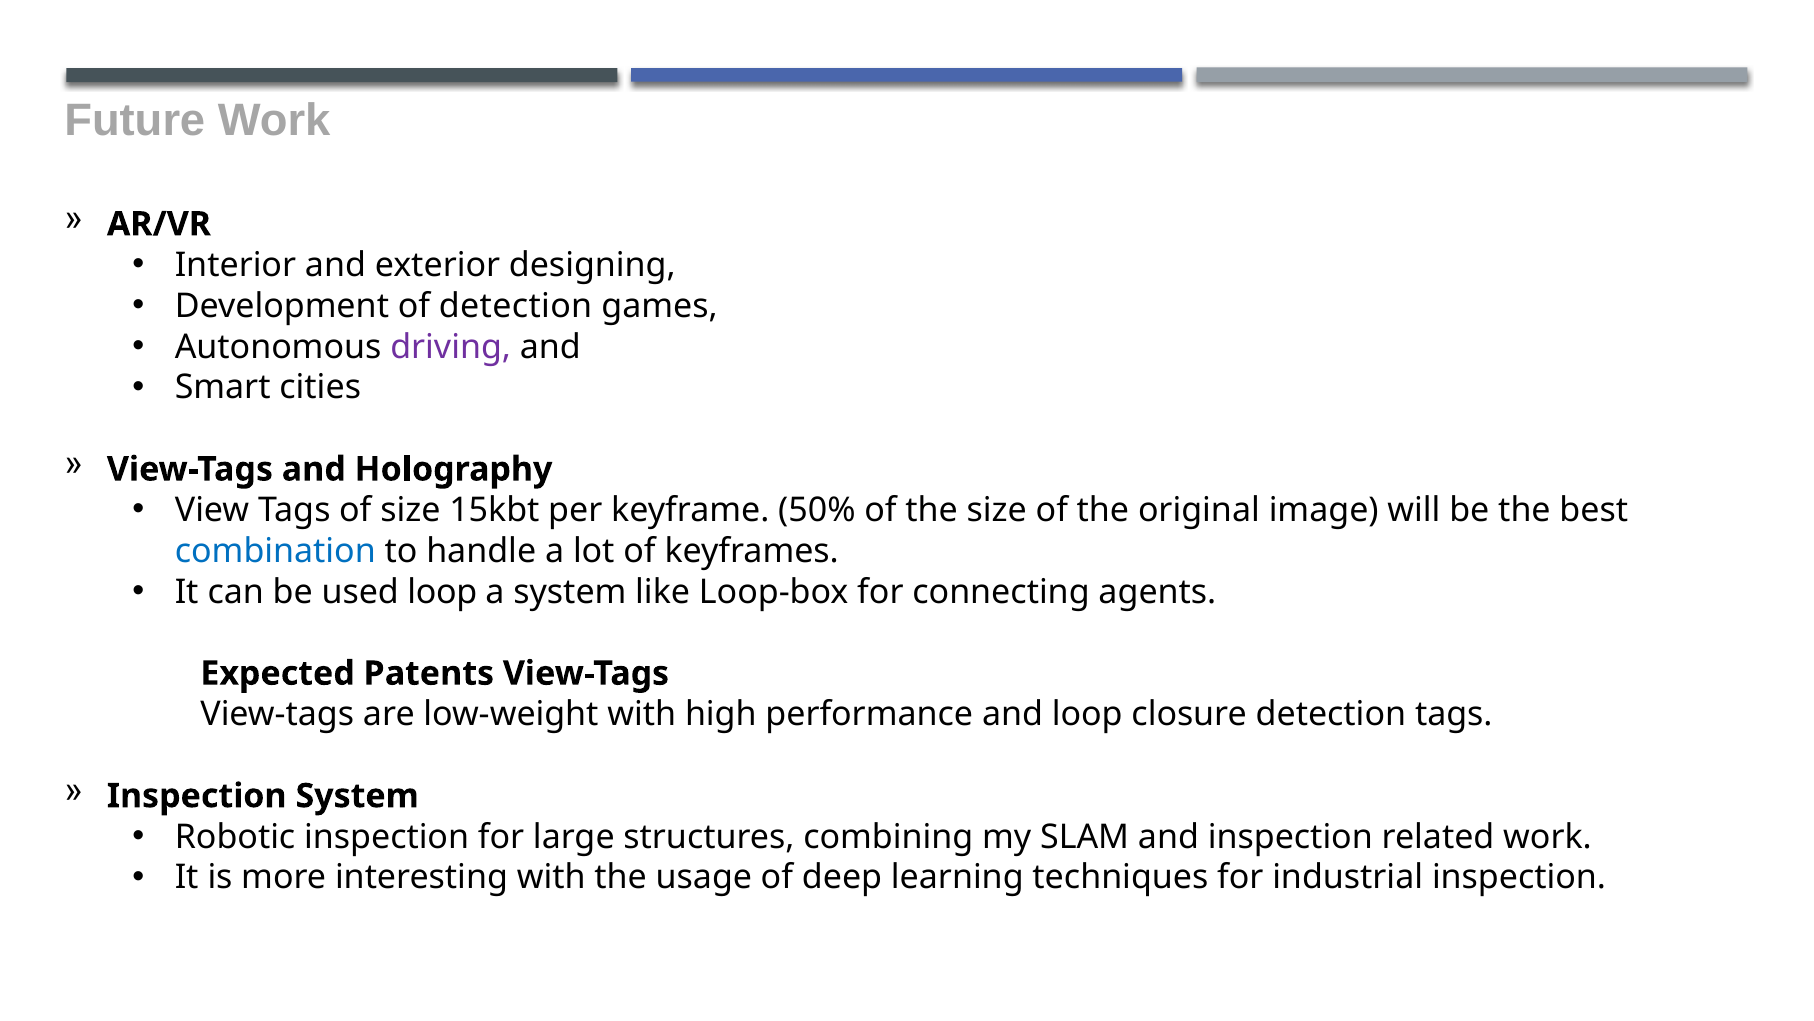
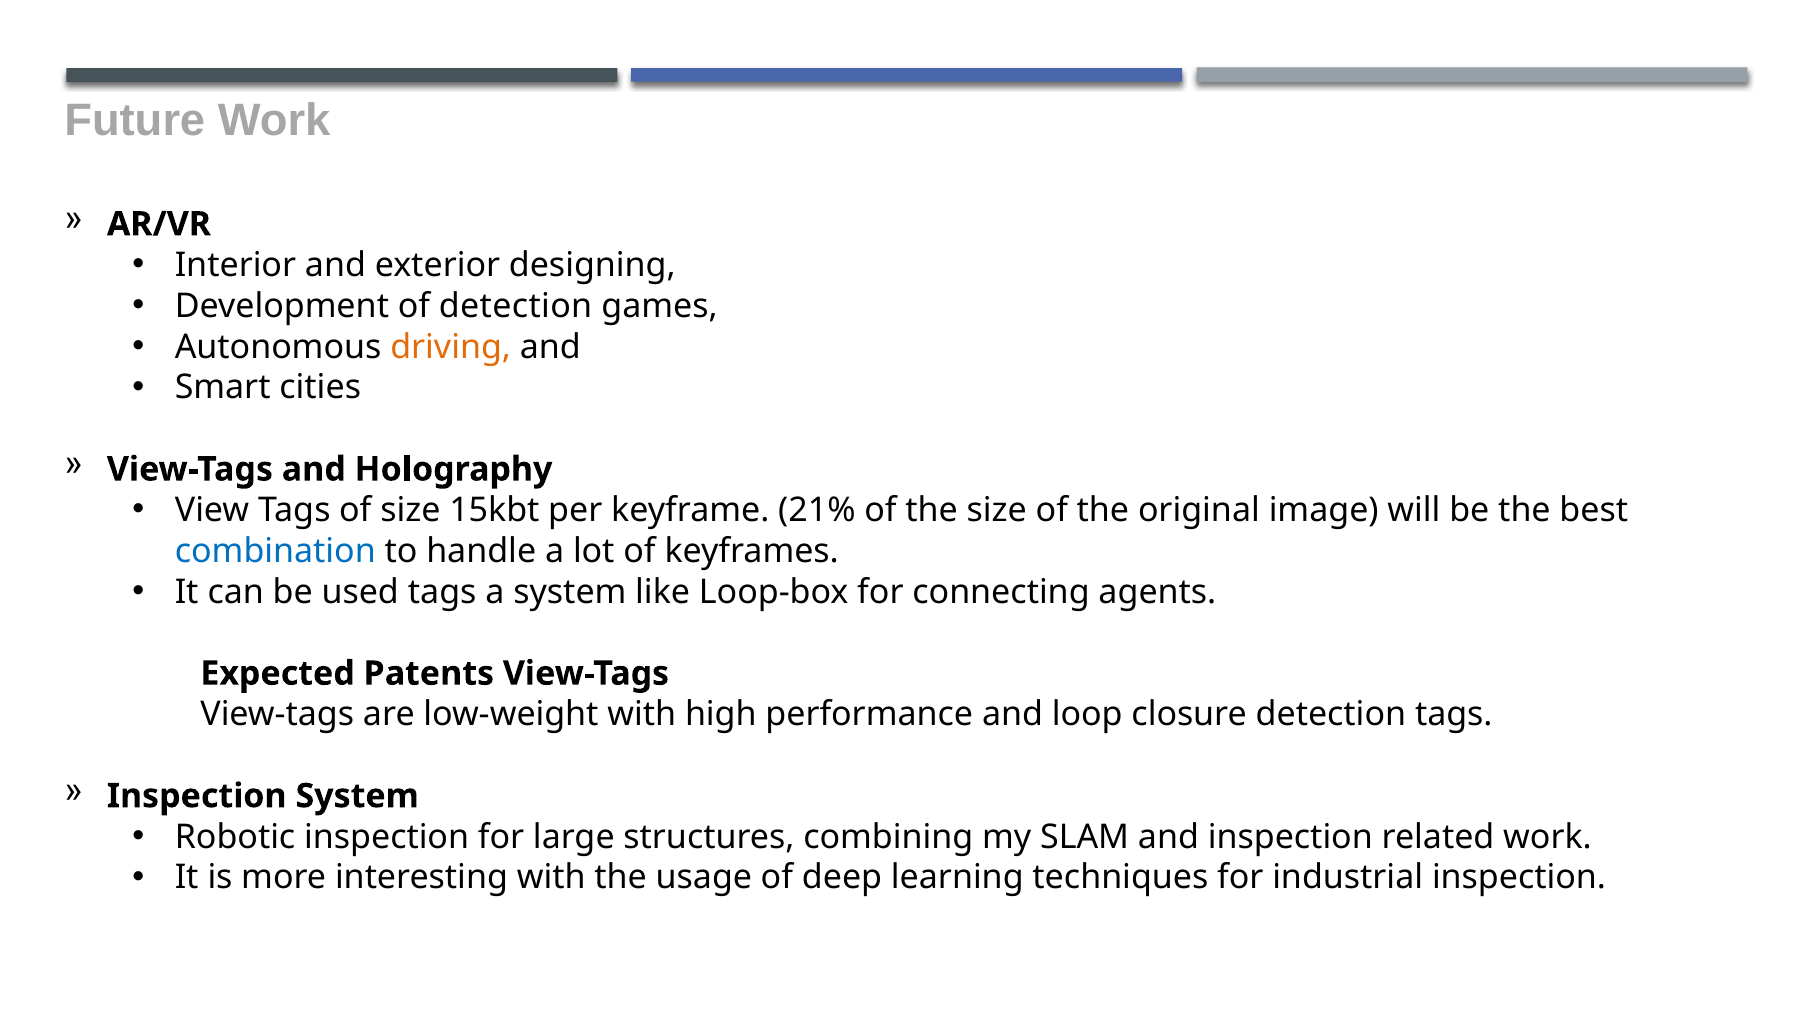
driving colour: purple -> orange
50%: 50% -> 21%
used loop: loop -> tags
